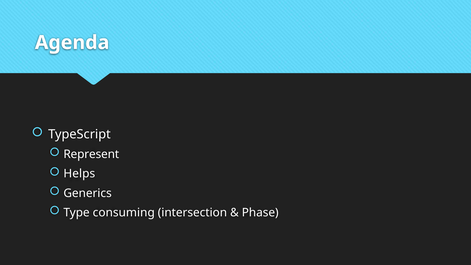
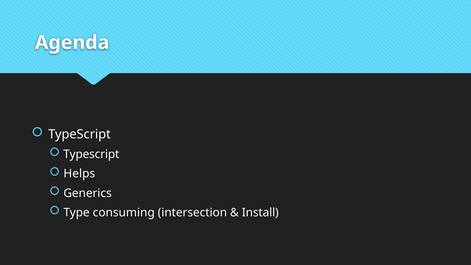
Represent at (91, 154): Represent -> Typescript
Phase: Phase -> Install
